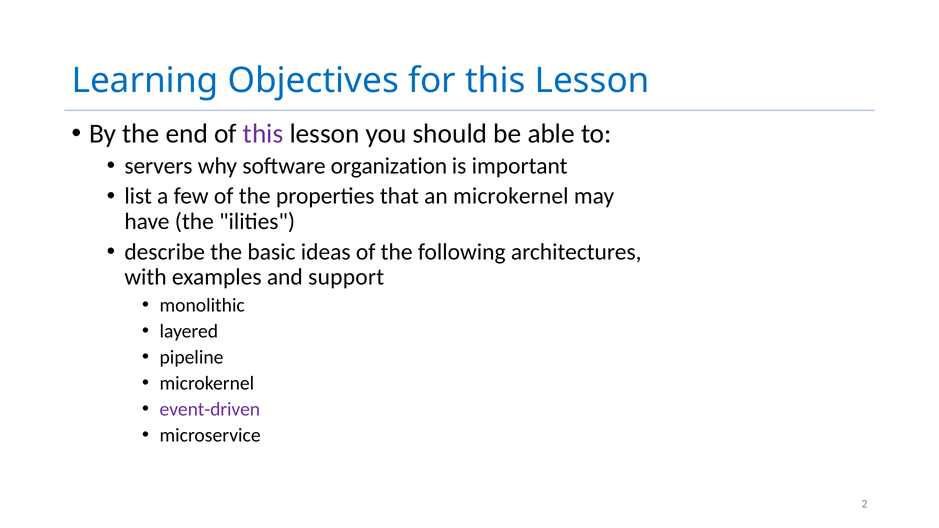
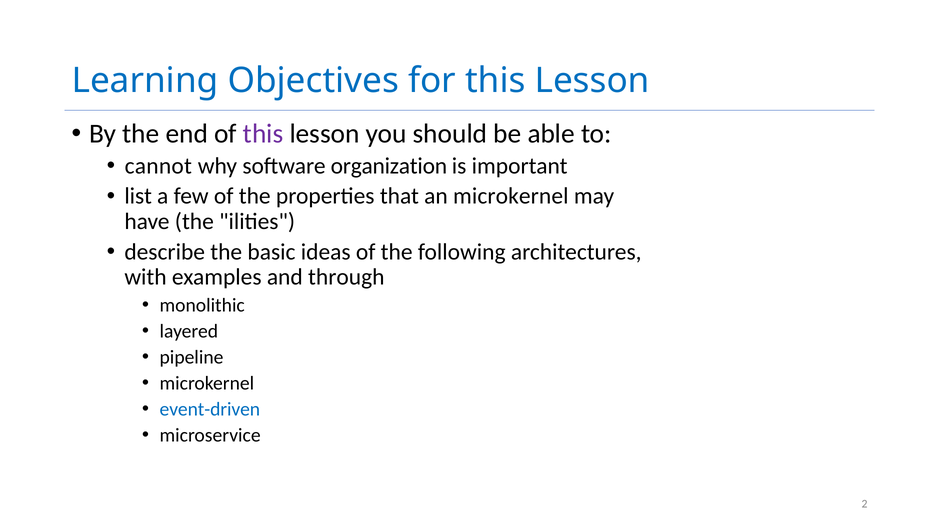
servers: servers -> cannot
support: support -> through
event-driven colour: purple -> blue
